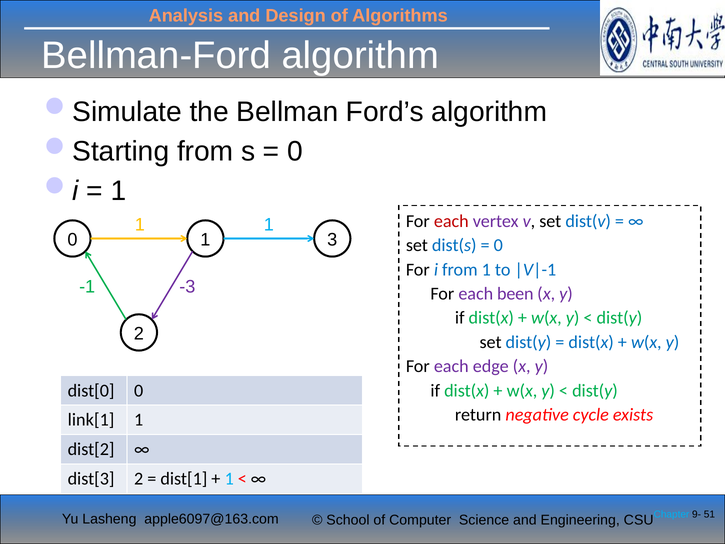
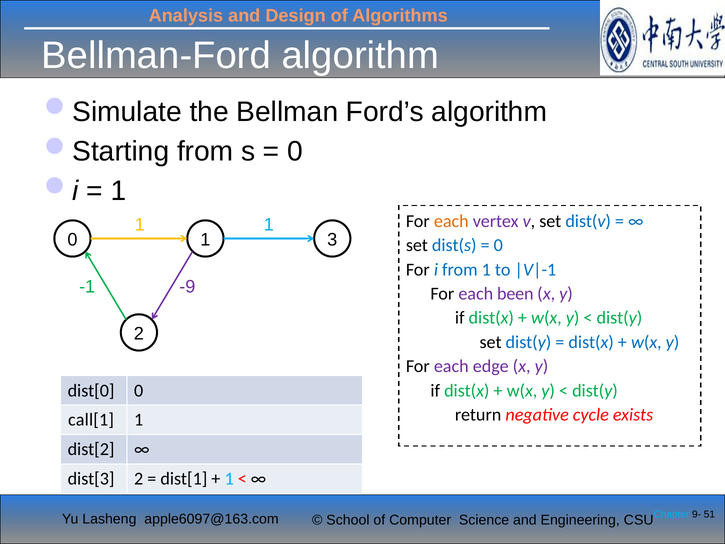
each at (451, 221) colour: red -> orange
-3: -3 -> -9
link[1: link[1 -> call[1
